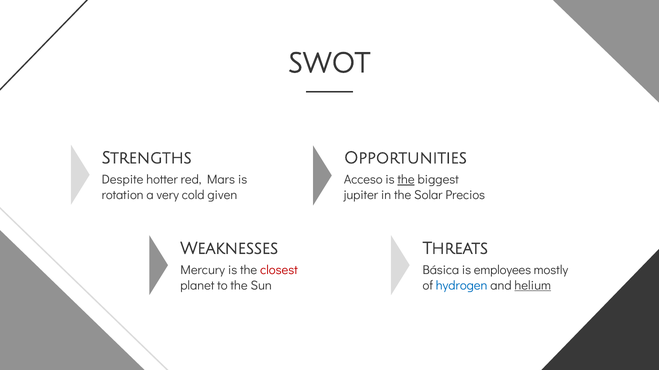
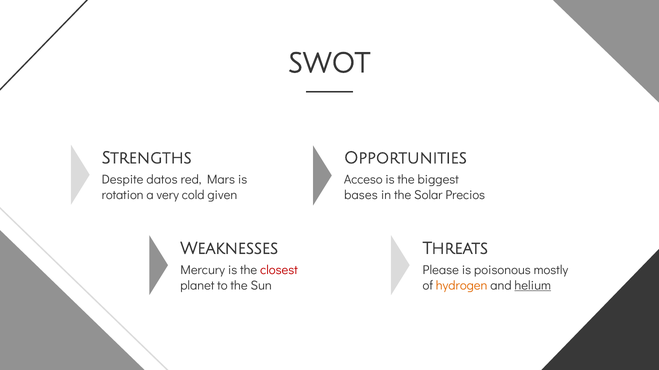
the at (406, 180) underline: present -> none
hotter: hotter -> datos
jupiter: jupiter -> bases
Básica: Básica -> Please
employees: employees -> poisonous
hydrogen colour: blue -> orange
